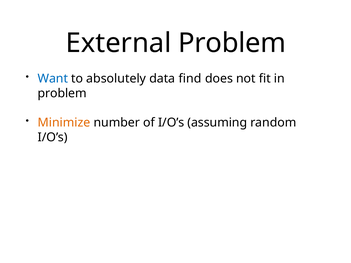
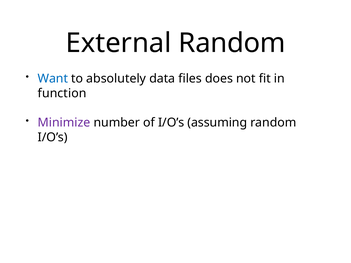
External Problem: Problem -> Random
find: find -> files
problem at (62, 93): problem -> function
Minimize colour: orange -> purple
